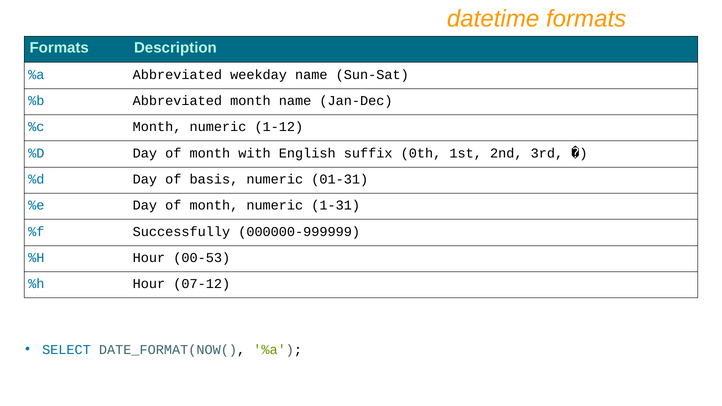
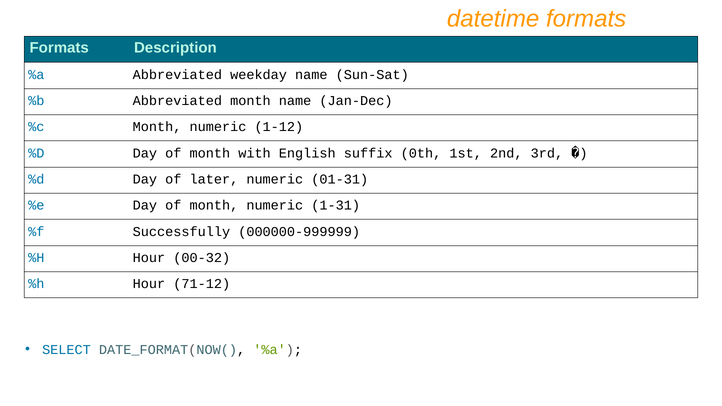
basis: basis -> later
00-53: 00-53 -> 00-32
07-12: 07-12 -> 71-12
